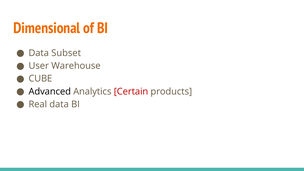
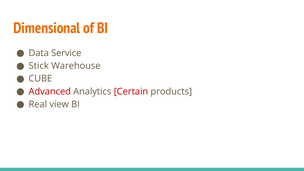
Subset: Subset -> Service
User: User -> Stick
Advanced colour: black -> red
Real data: data -> view
